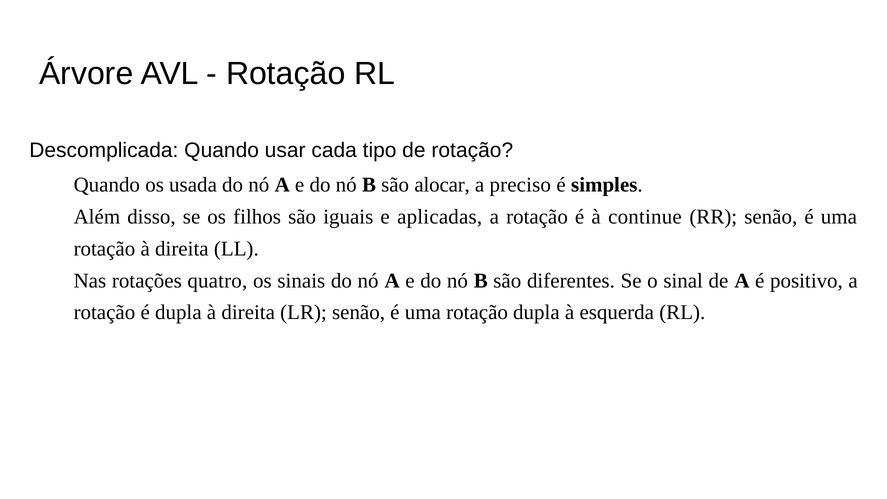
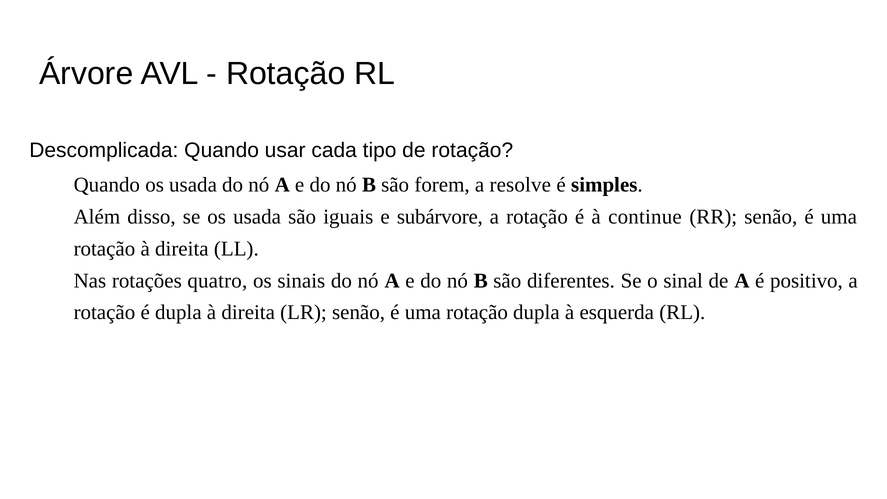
alocar: alocar -> forem
preciso: preciso -> resolve
se os filhos: filhos -> usada
aplicadas: aplicadas -> subárvore
